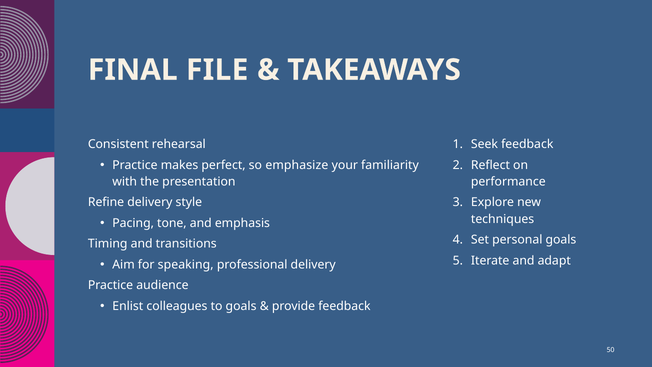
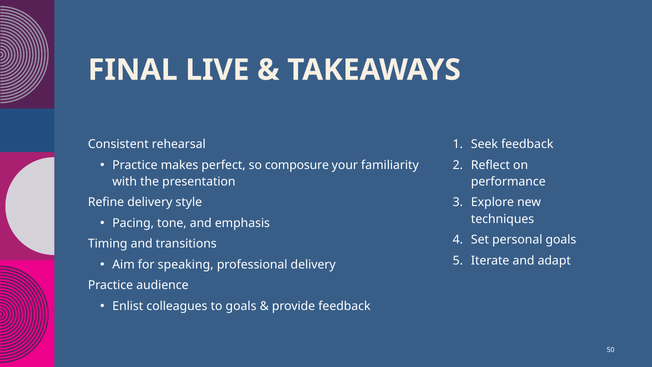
FILE: FILE -> LIVE
emphasize: emphasize -> composure
